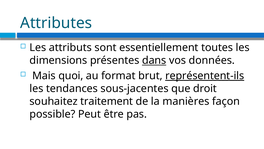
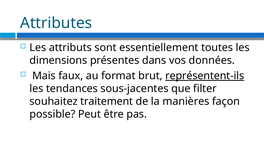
dans underline: present -> none
quoi: quoi -> faux
droit: droit -> filter
